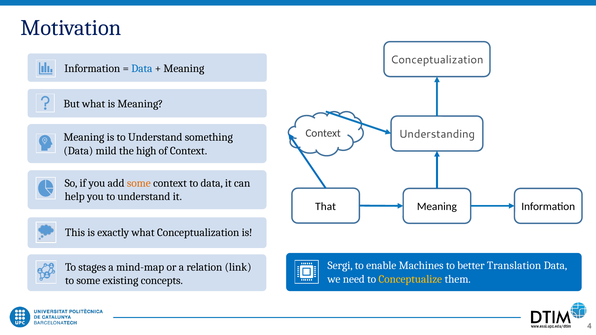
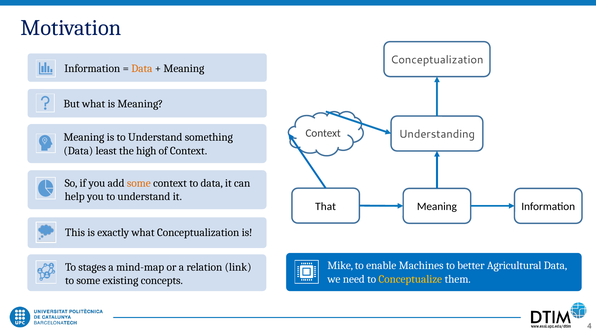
Data at (142, 68) colour: blue -> orange
mild: mild -> least
Sergi: Sergi -> Mike
Translation: Translation -> Agricultural
